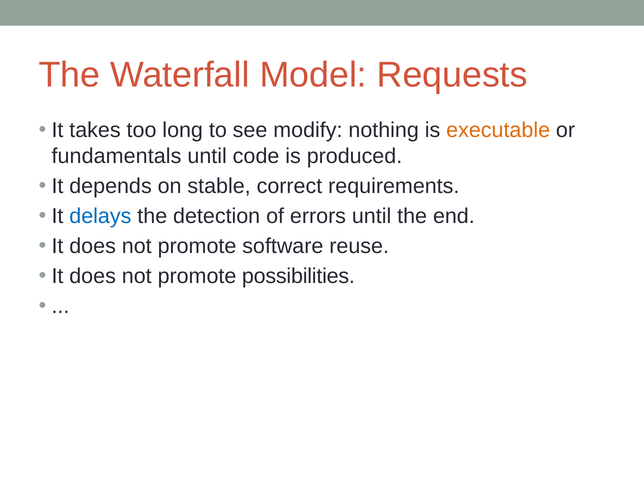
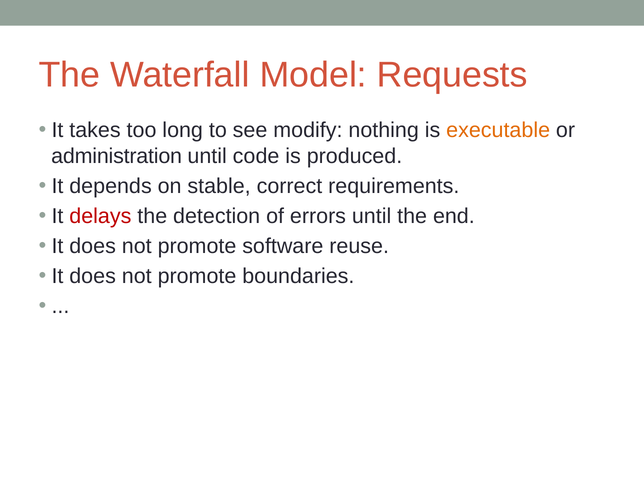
fundamentals: fundamentals -> administration
delays colour: blue -> red
possibilities: possibilities -> boundaries
